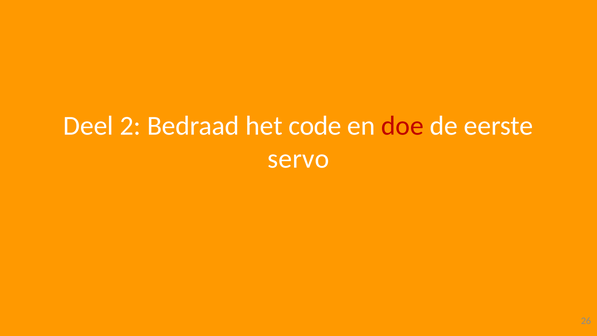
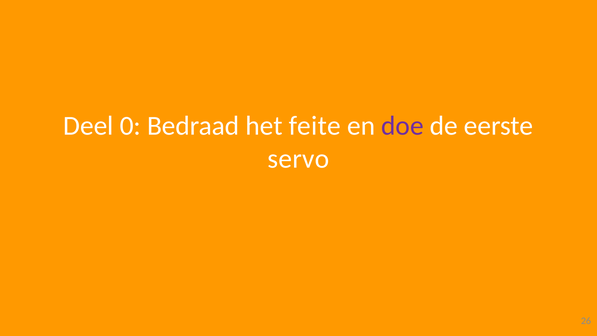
2: 2 -> 0
code: code -> feite
doe colour: red -> purple
